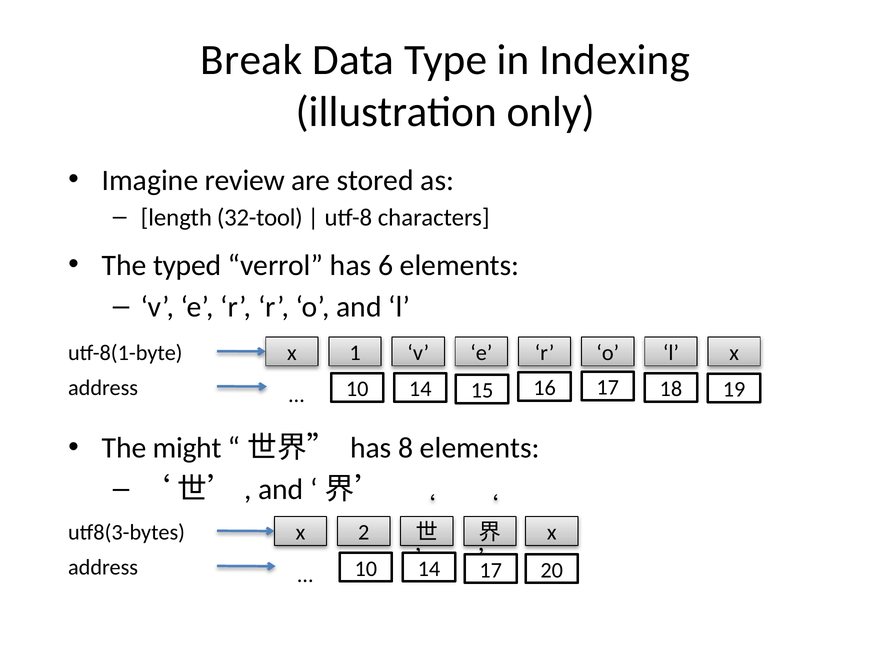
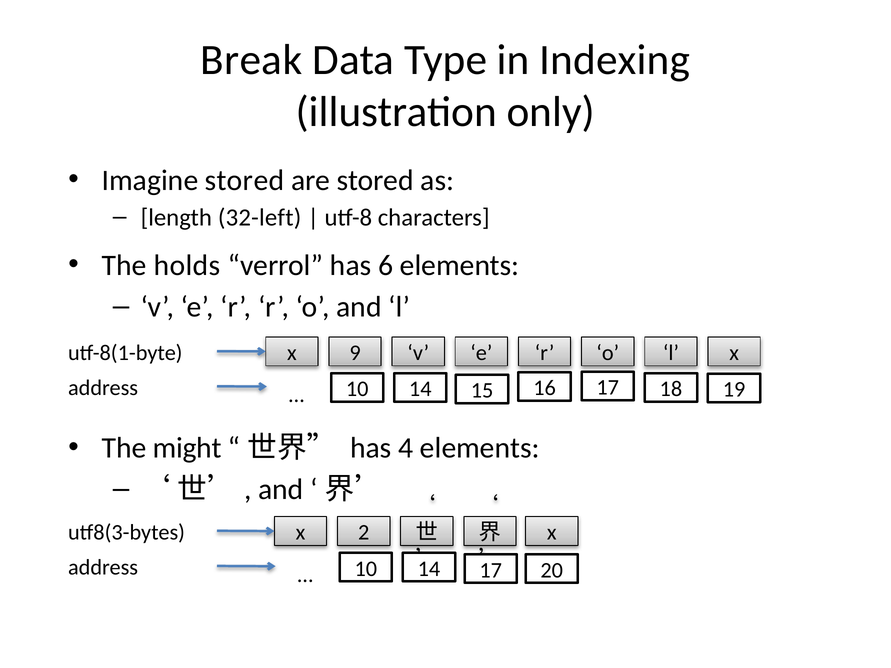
Imagine review: review -> stored
32-tool: 32-tool -> 32-left
typed: typed -> holds
1: 1 -> 9
8: 8 -> 4
